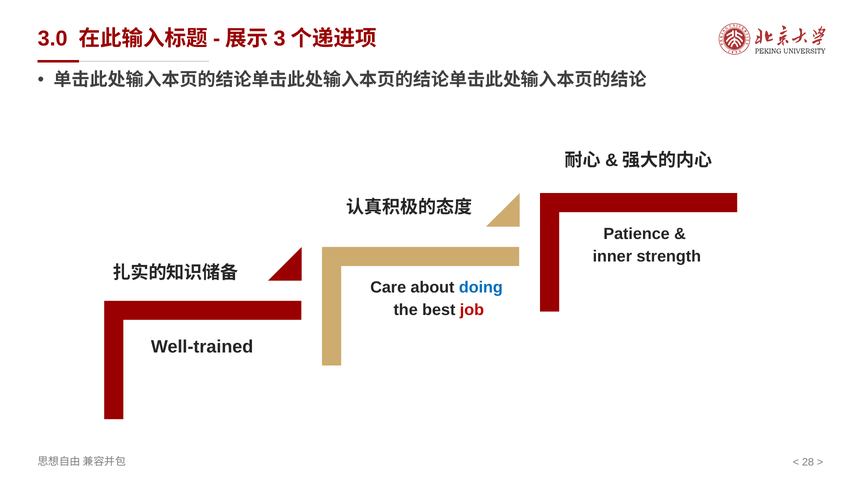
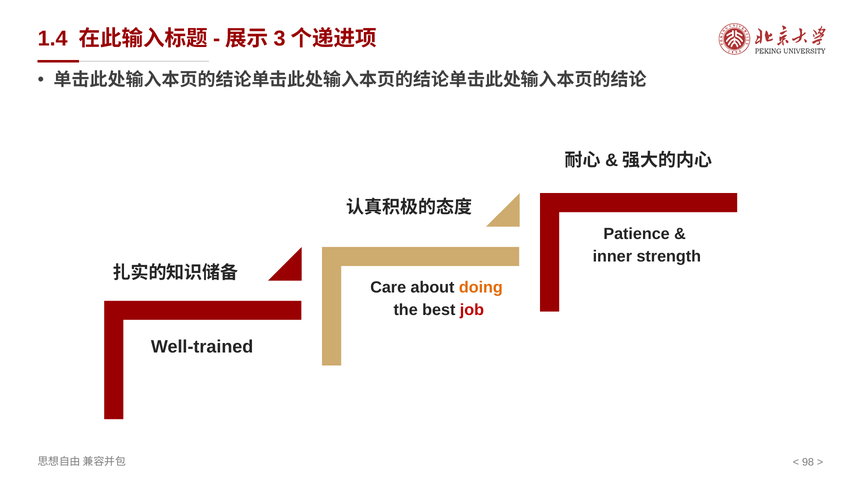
3.0: 3.0 -> 1.4
doing colour: blue -> orange
28: 28 -> 98
